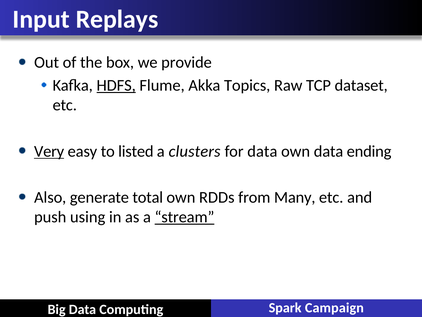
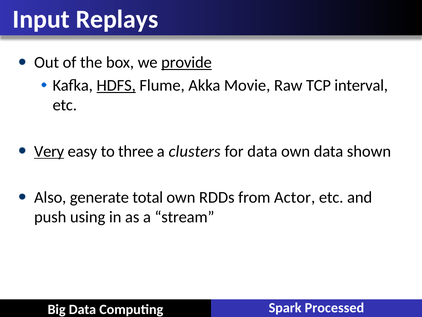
provide underline: none -> present
Topics: Topics -> Movie
dataset: dataset -> interval
listed: listed -> three
ending: ending -> shown
Many: Many -> Actor
stream underline: present -> none
Campaign: Campaign -> Processed
